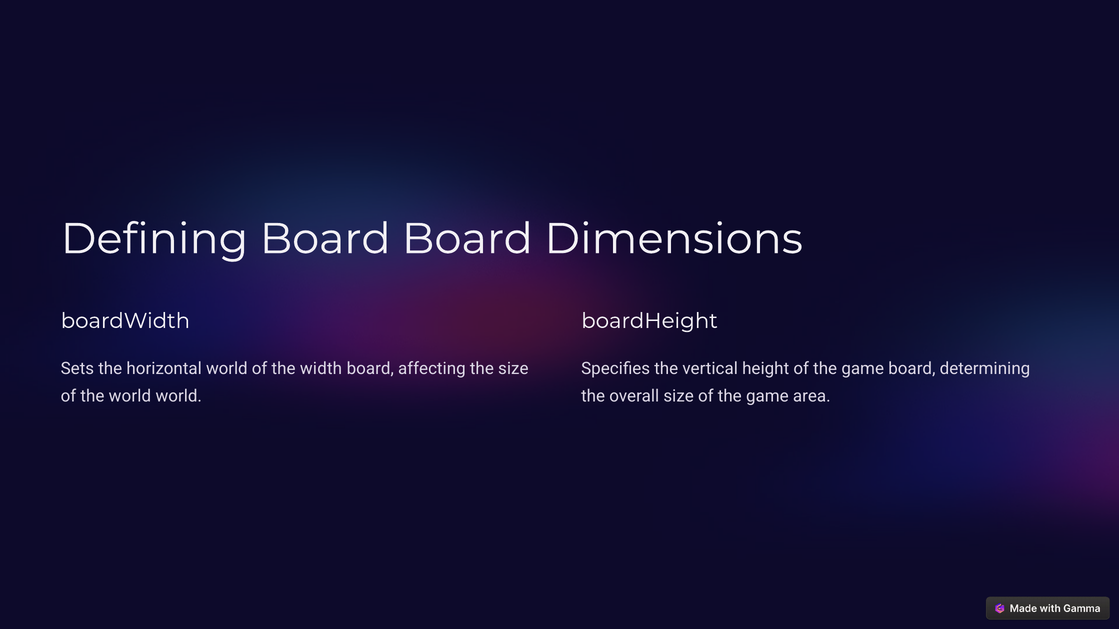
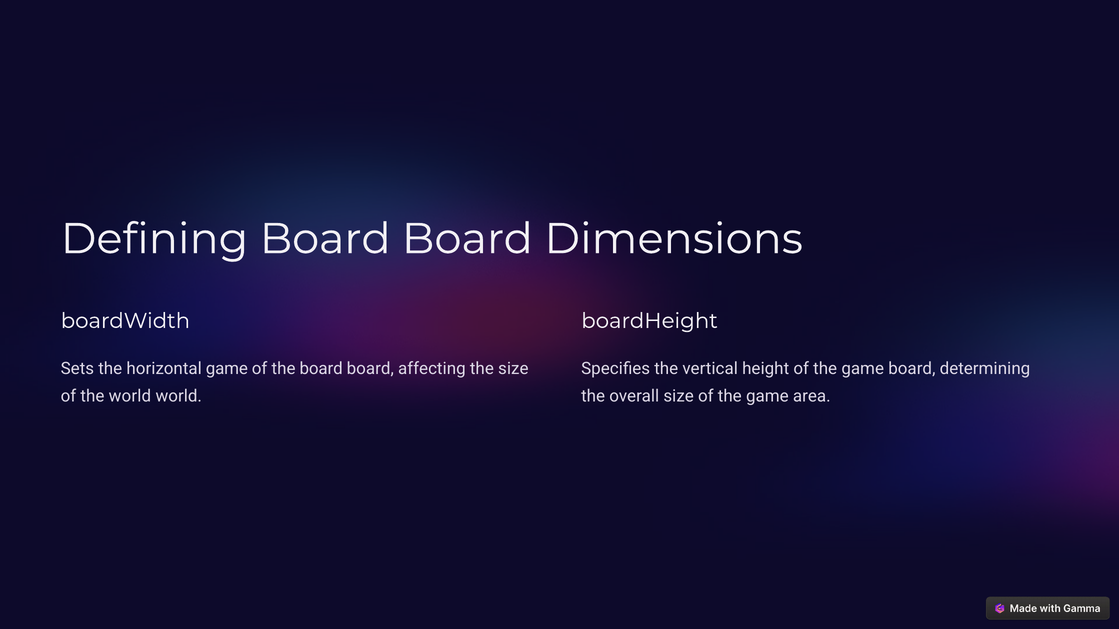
horizontal world: world -> game
the width: width -> board
